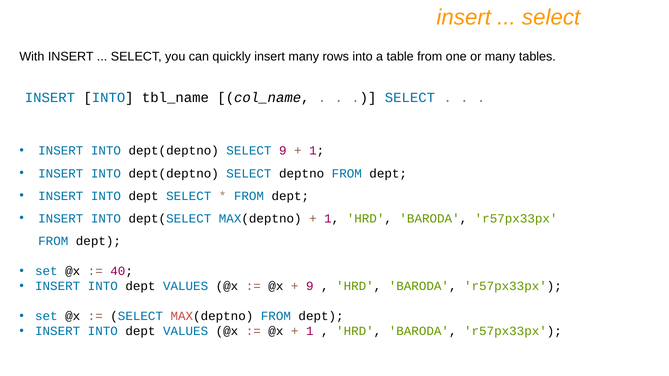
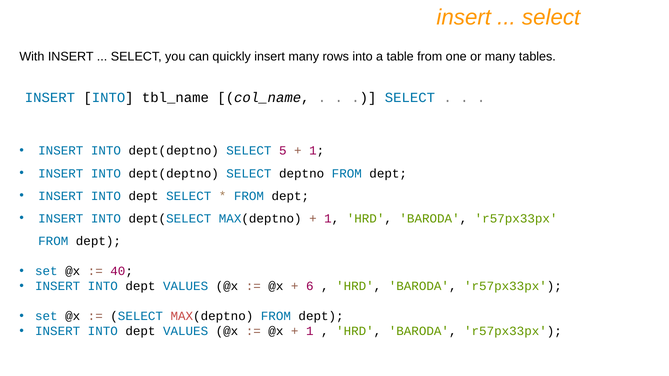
SELECT 9: 9 -> 5
9 at (310, 286): 9 -> 6
